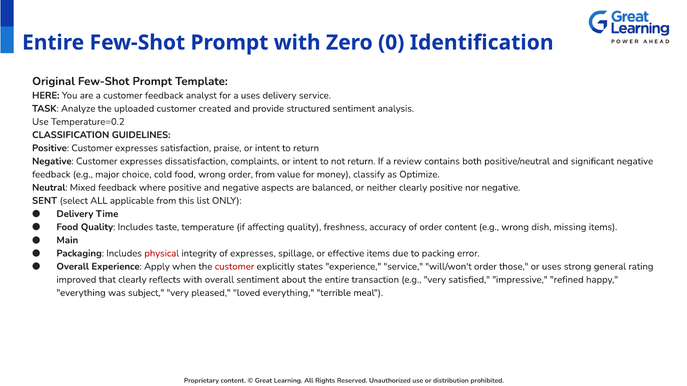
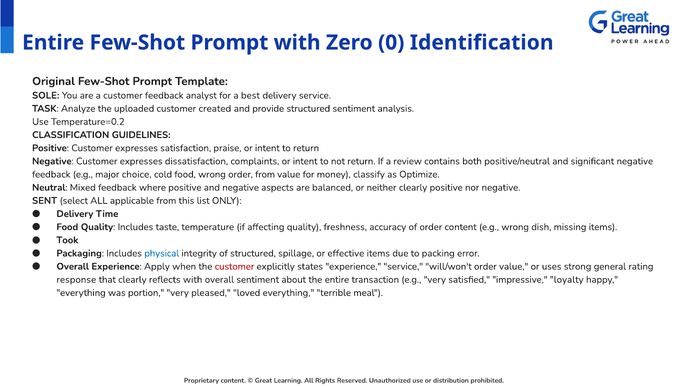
HERE: HERE -> SOLE
a uses: uses -> best
Main: Main -> Took
physical colour: red -> blue
of expresses: expresses -> structured
order those: those -> value
improved: improved -> response
refined: refined -> loyalty
subject: subject -> portion
